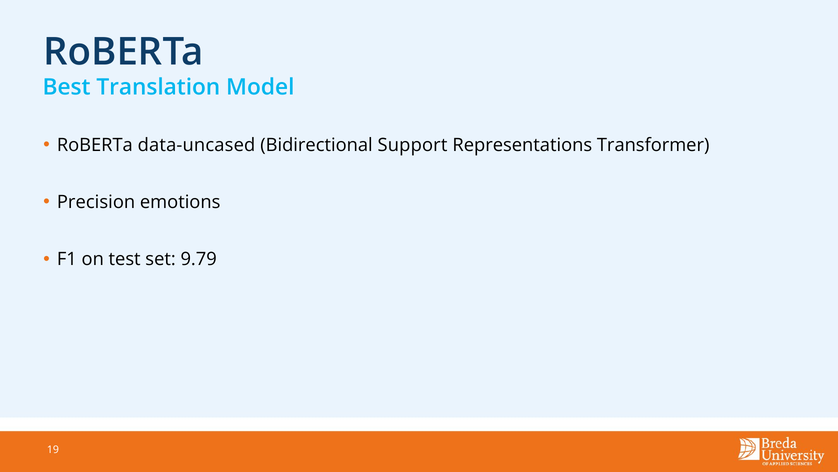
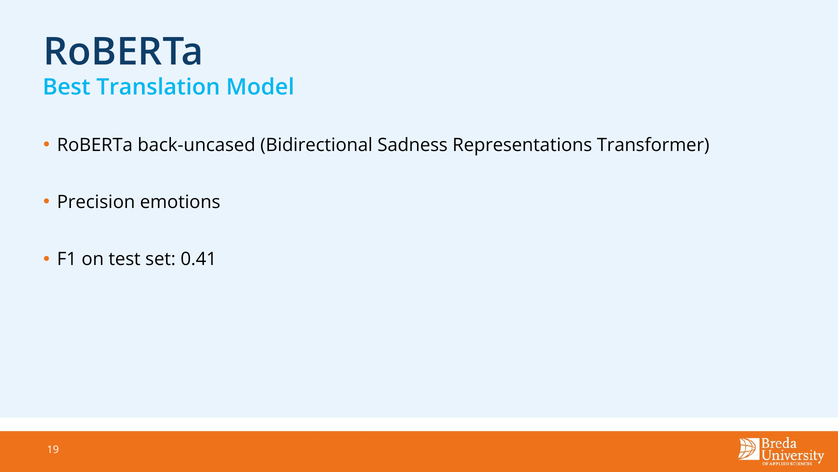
data-uncased: data-uncased -> back-uncased
Support: Support -> Sadness
9.79: 9.79 -> 0.41
